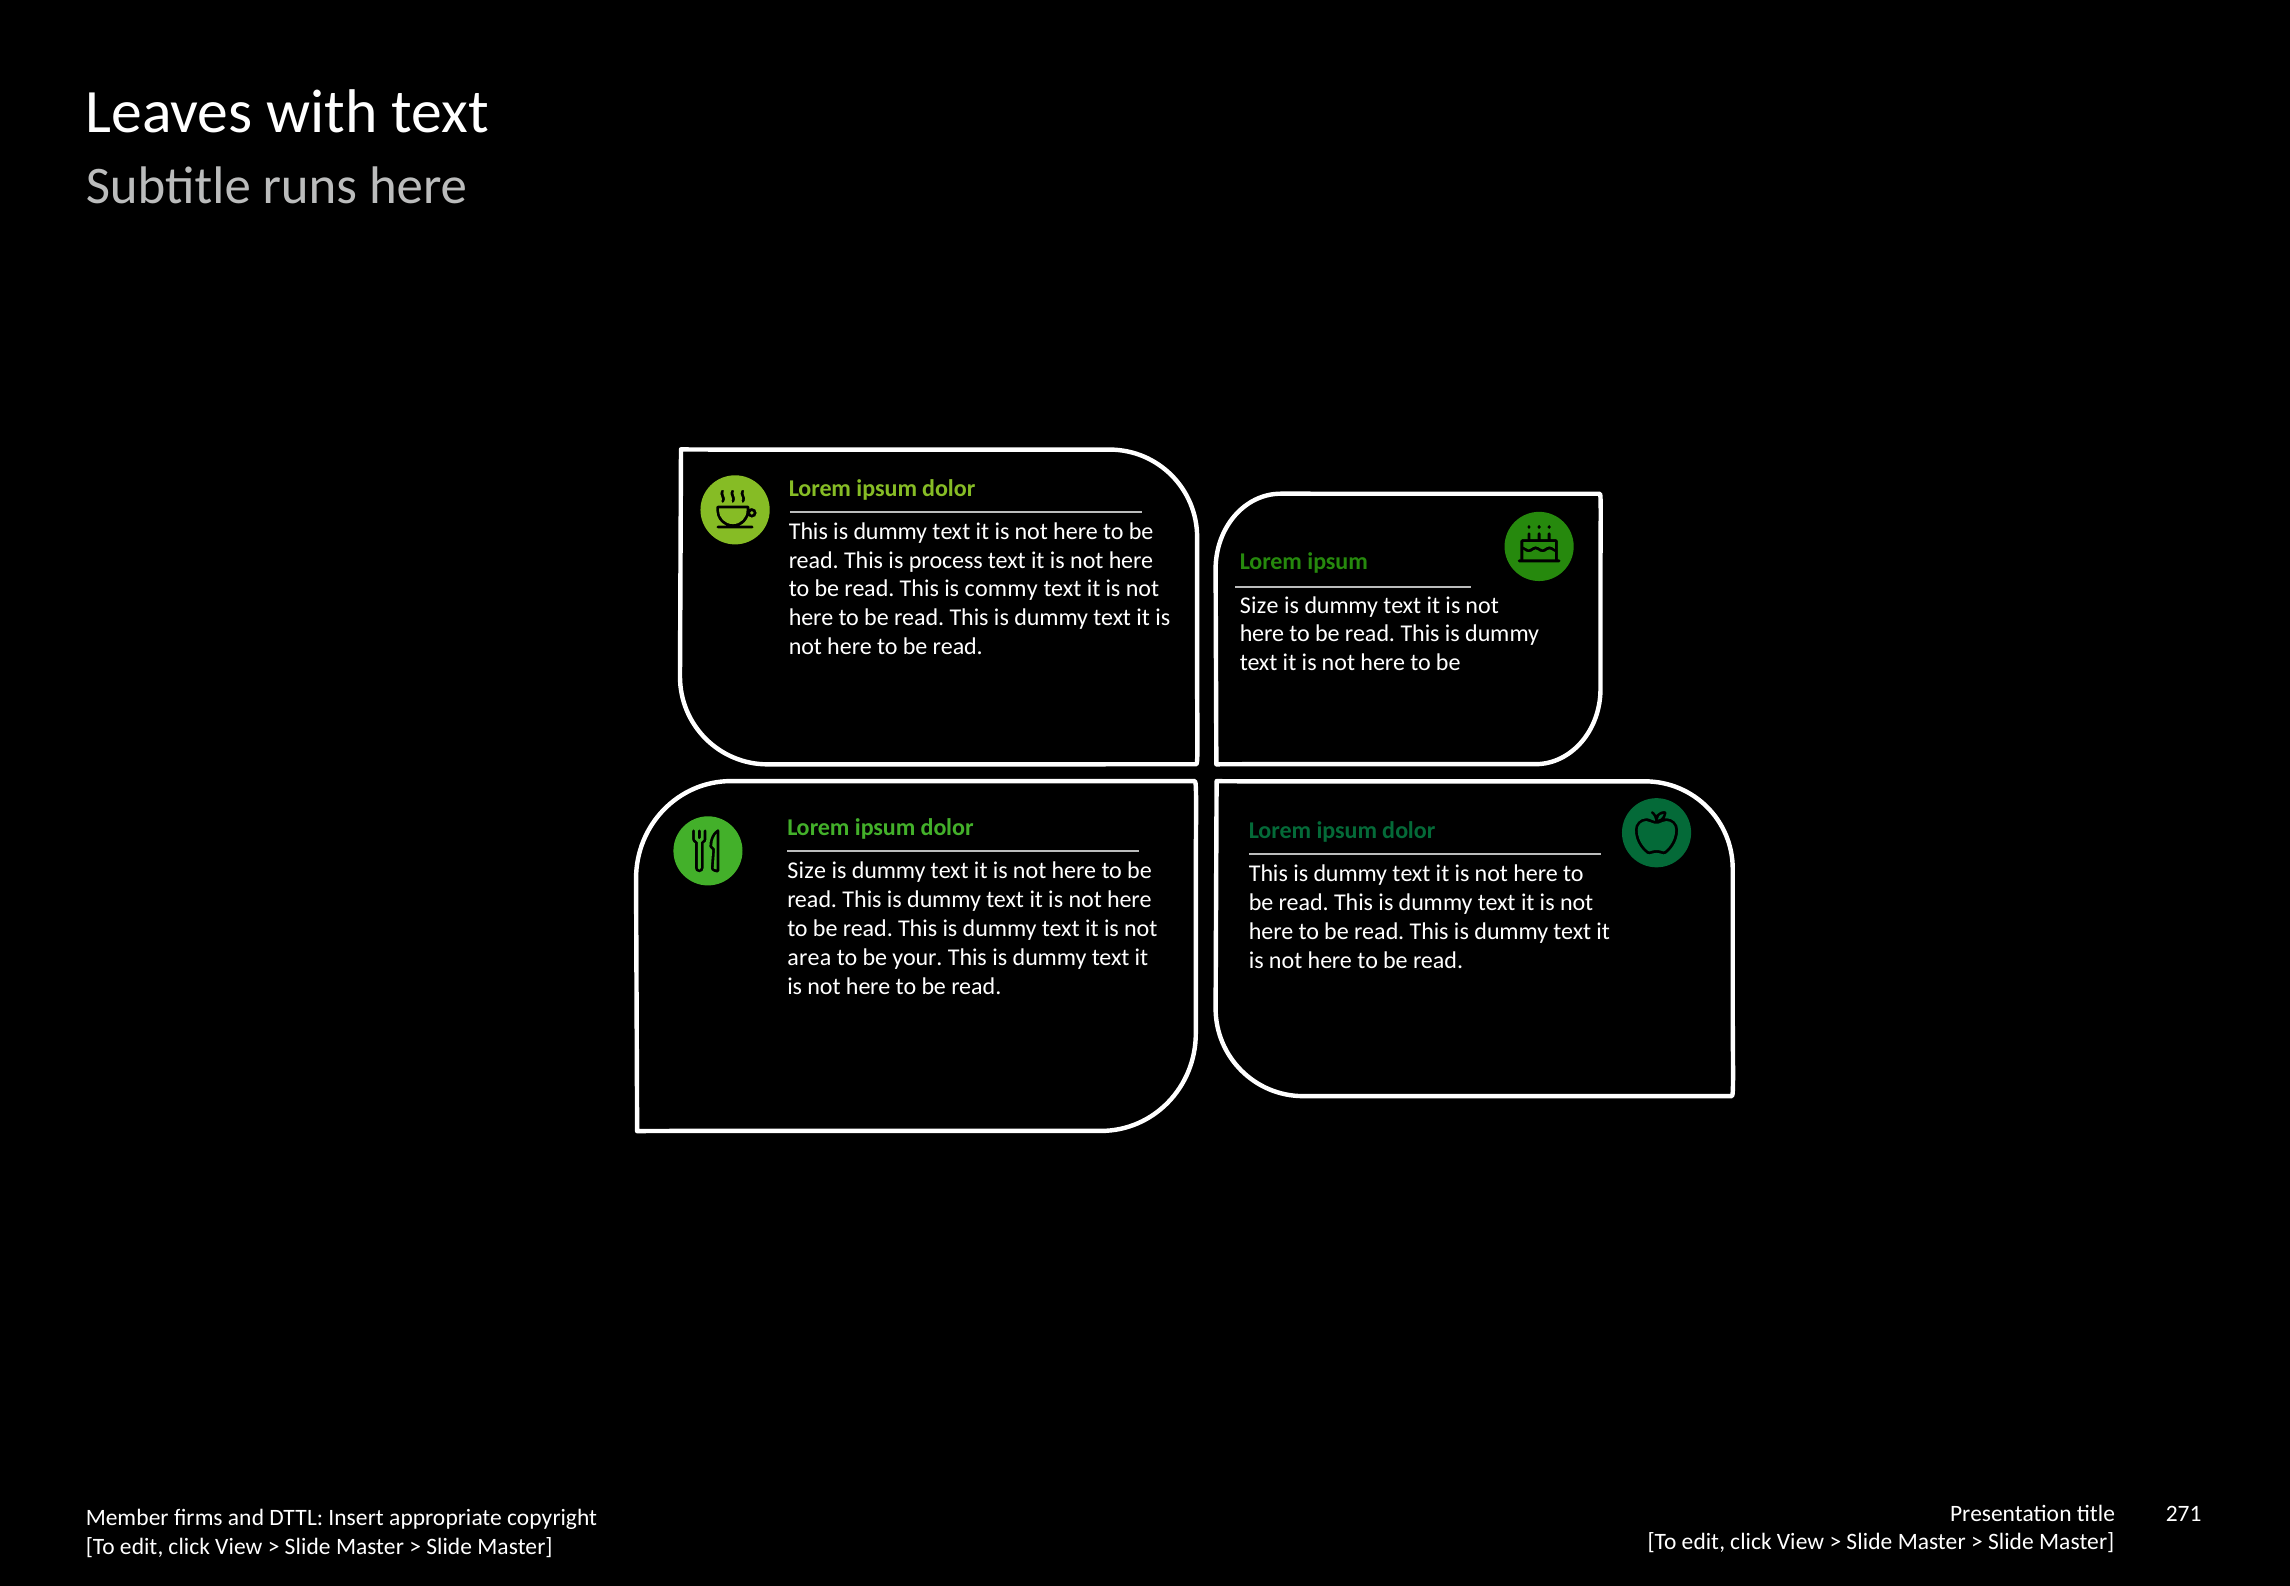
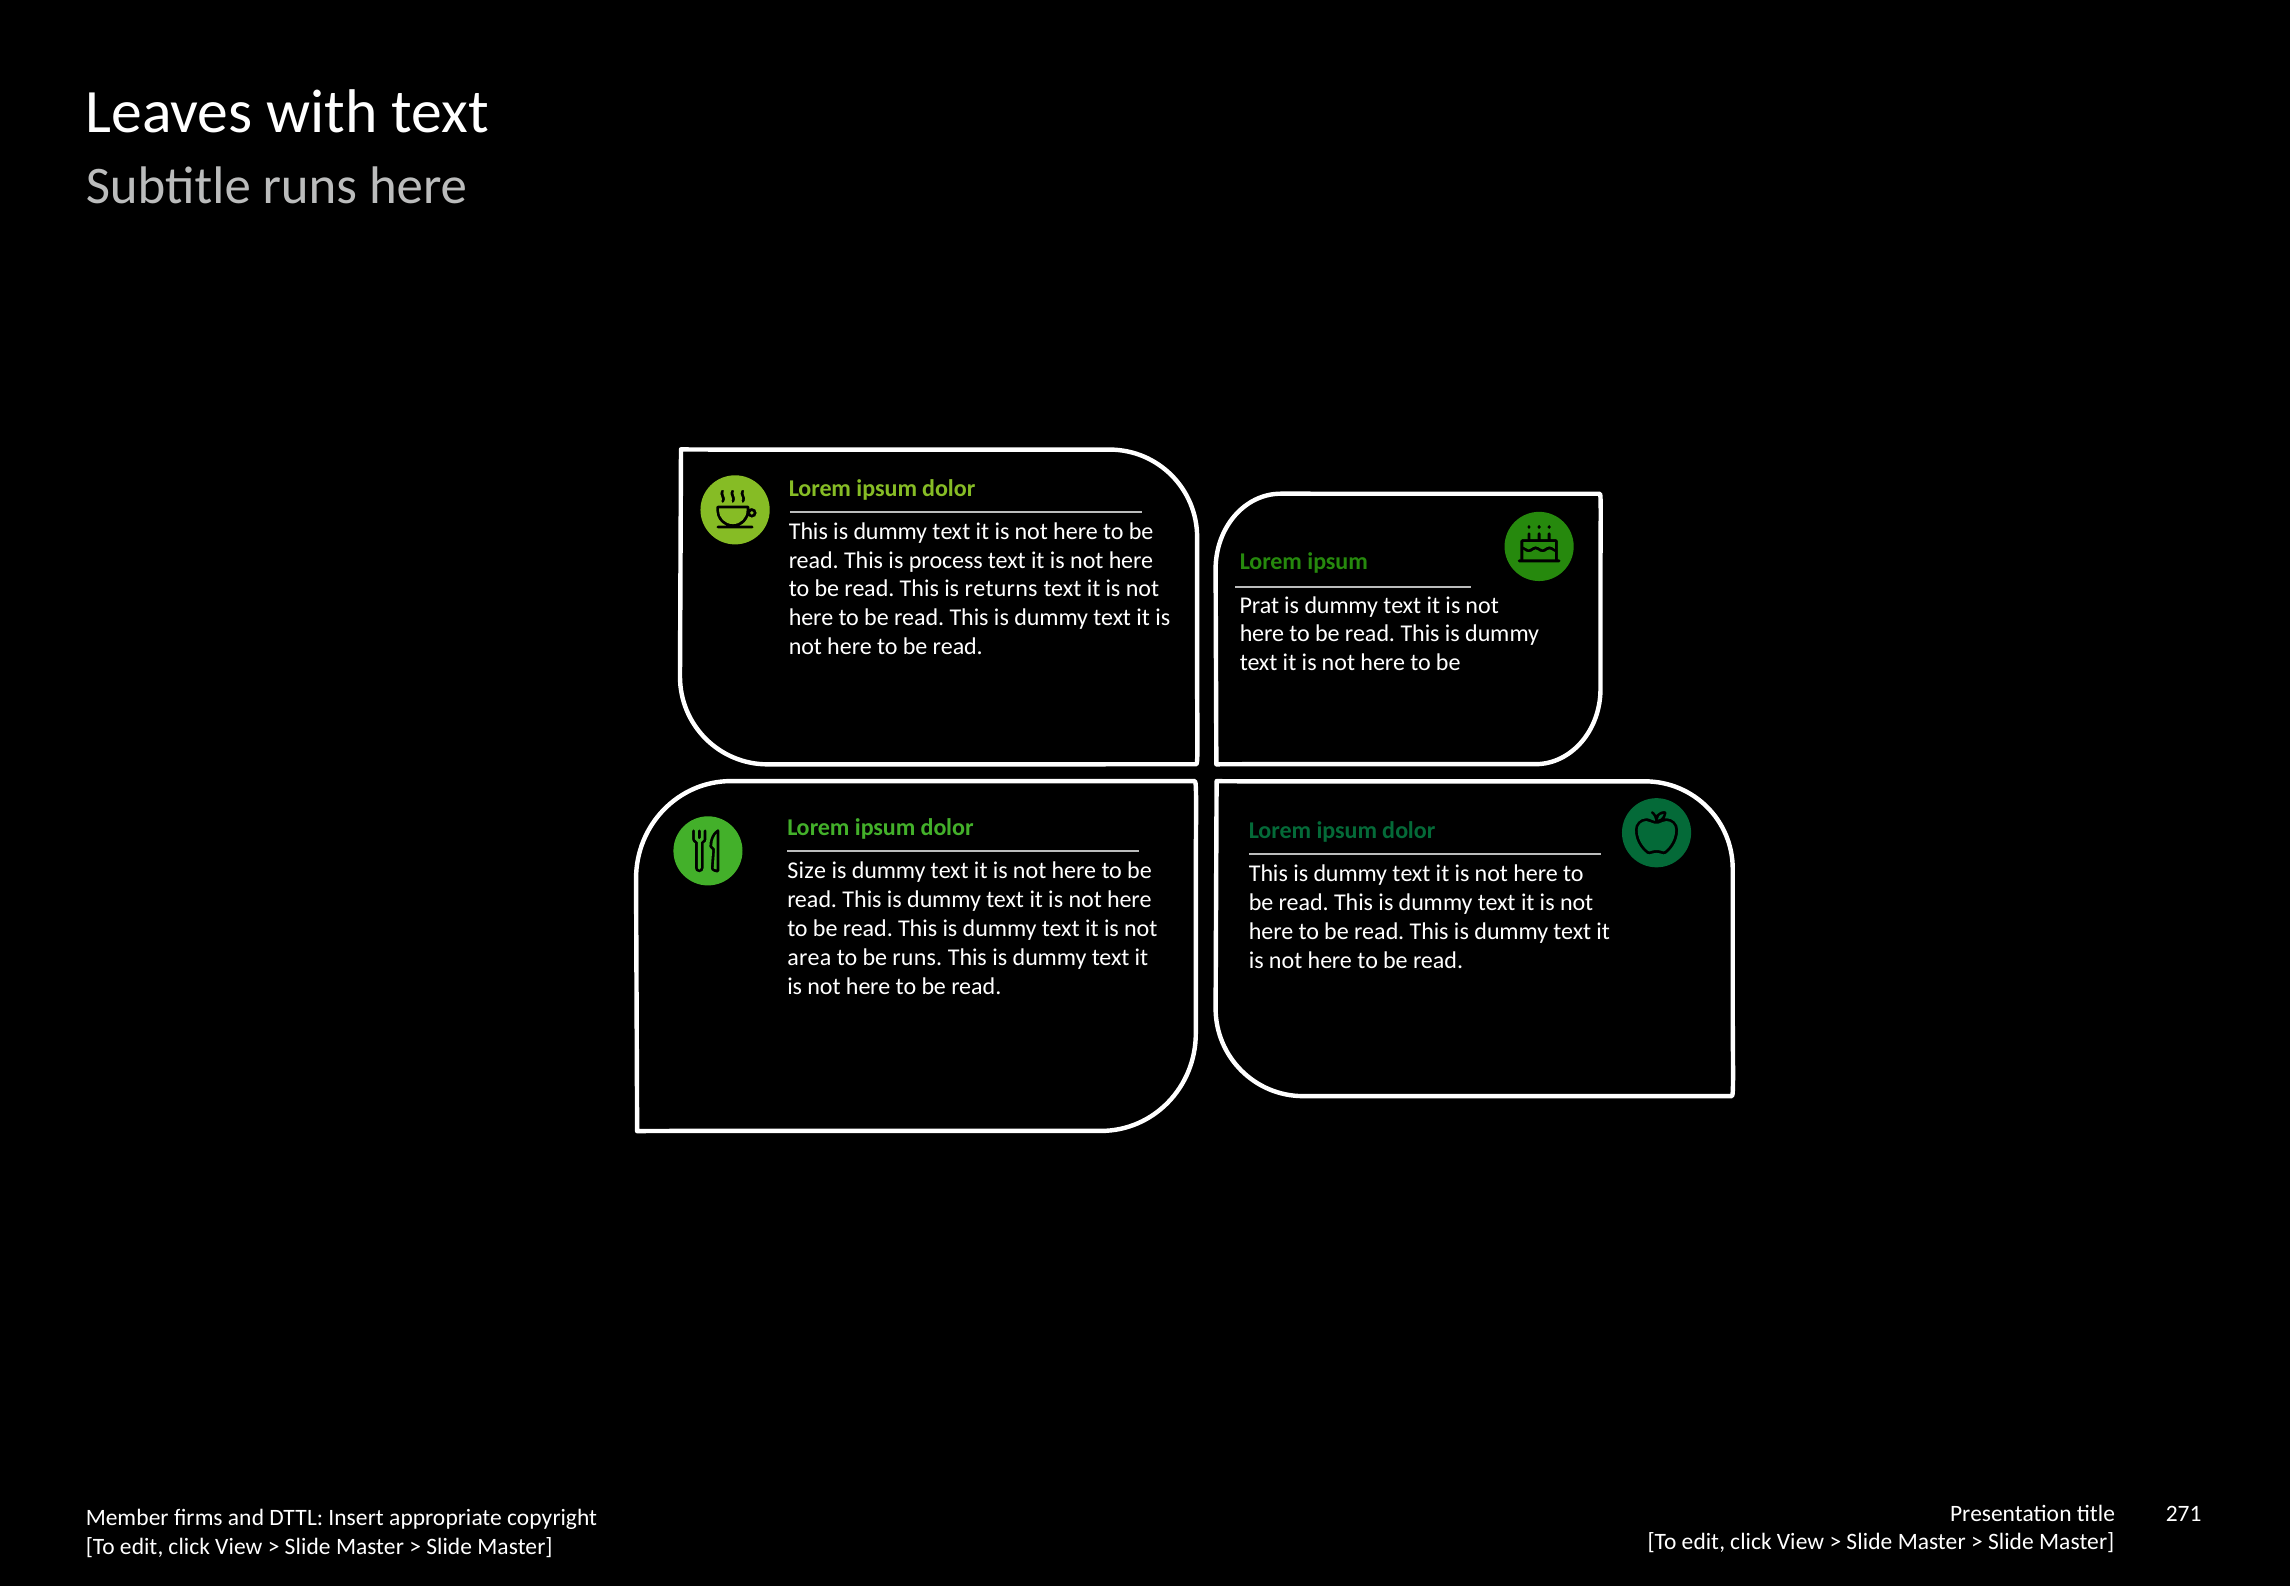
commy: commy -> returns
Size at (1259, 605): Size -> Prat
be your: your -> runs
